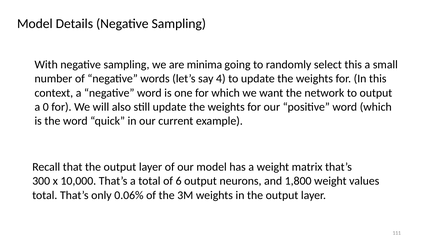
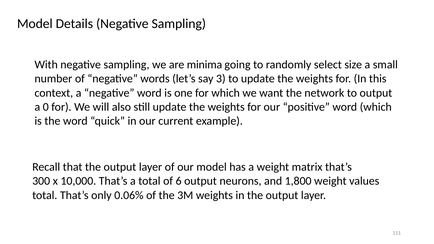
select this: this -> size
4: 4 -> 3
